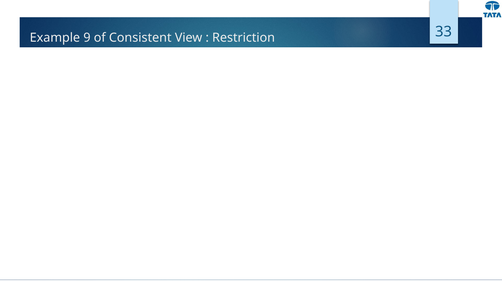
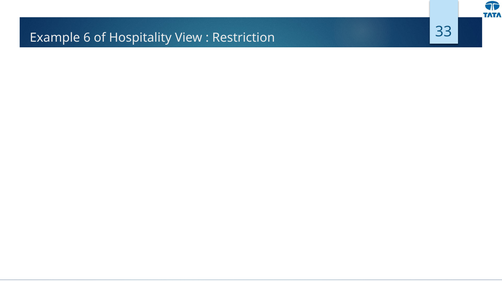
9: 9 -> 6
Consistent: Consistent -> Hospitality
